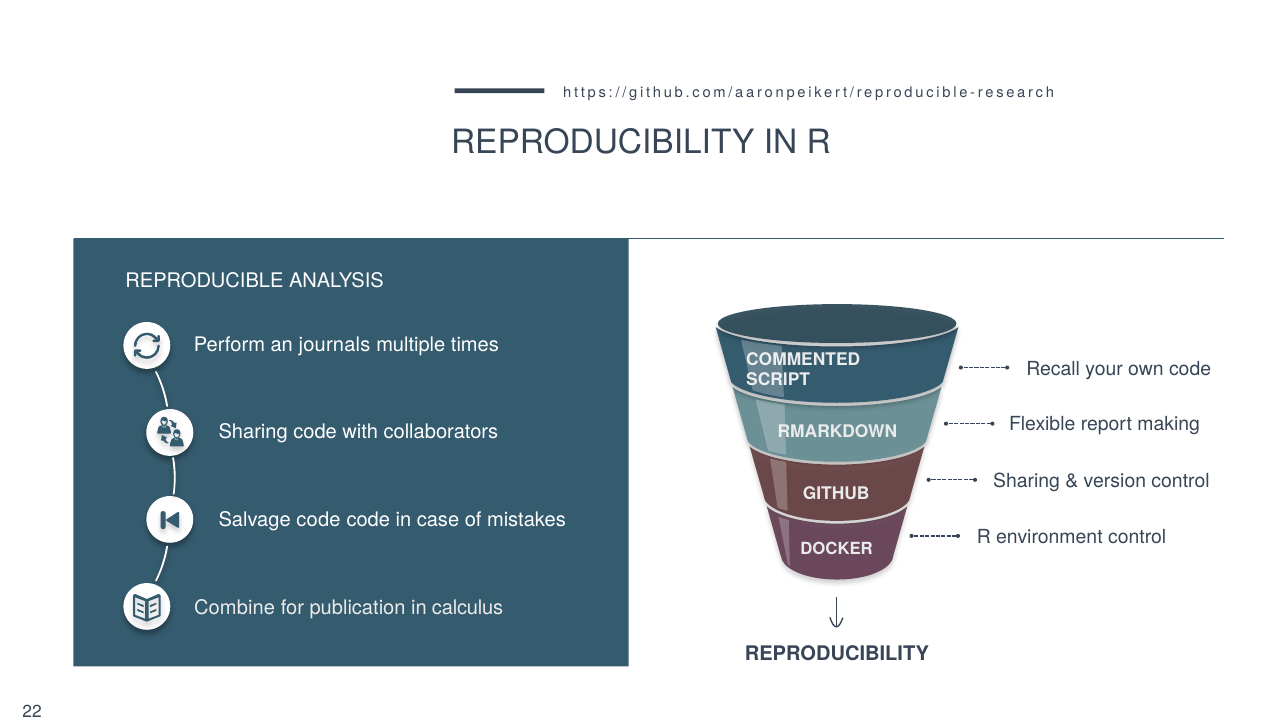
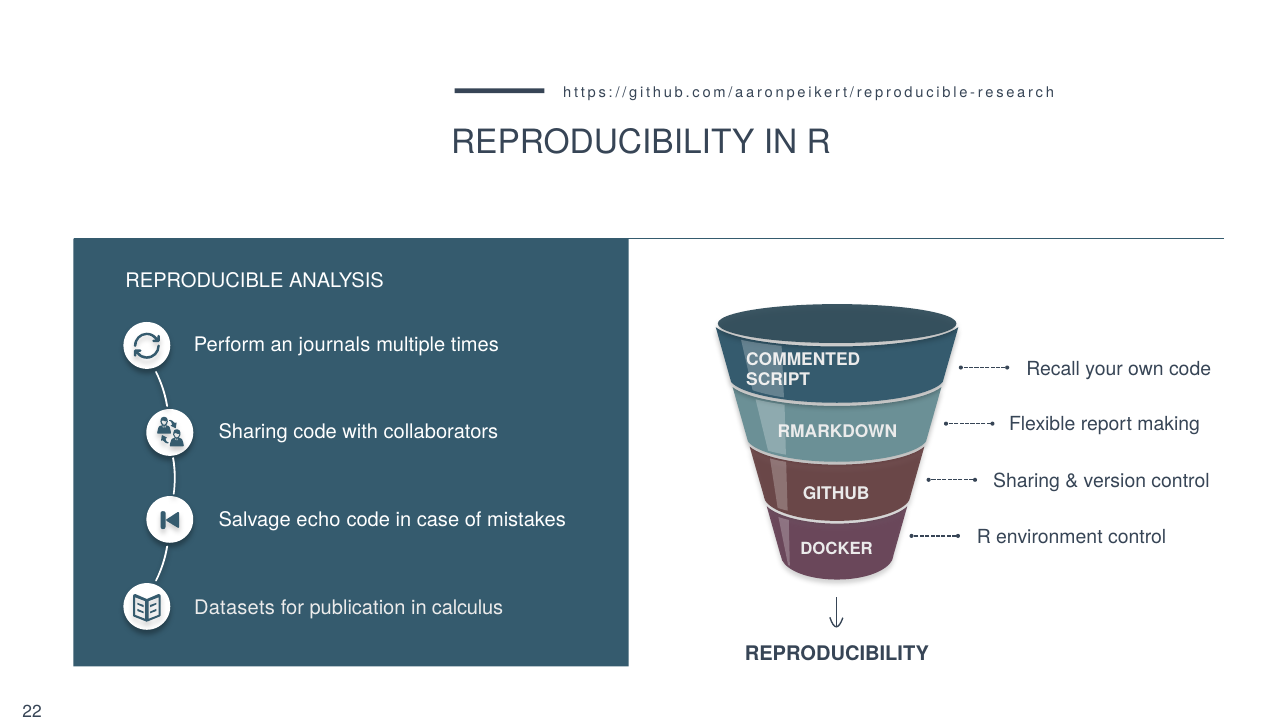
Salvage code: code -> echo
Combine: Combine -> Datasets
